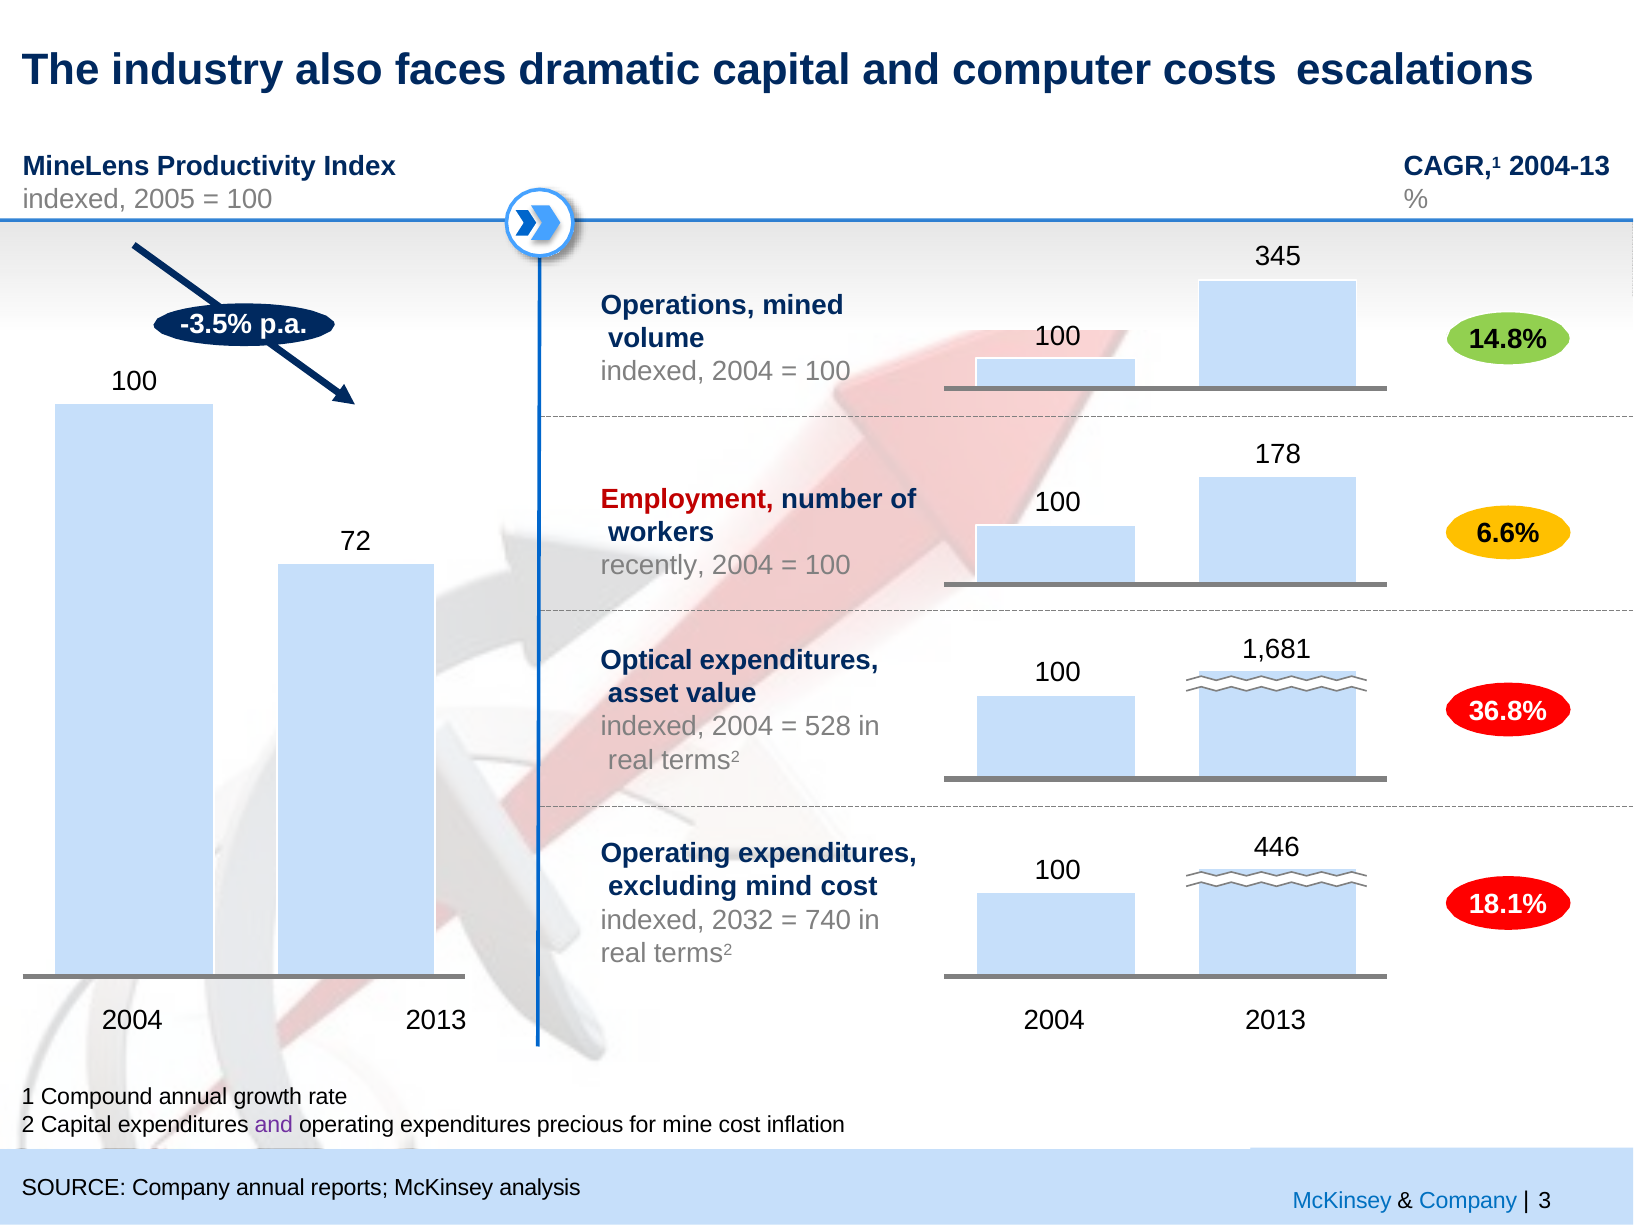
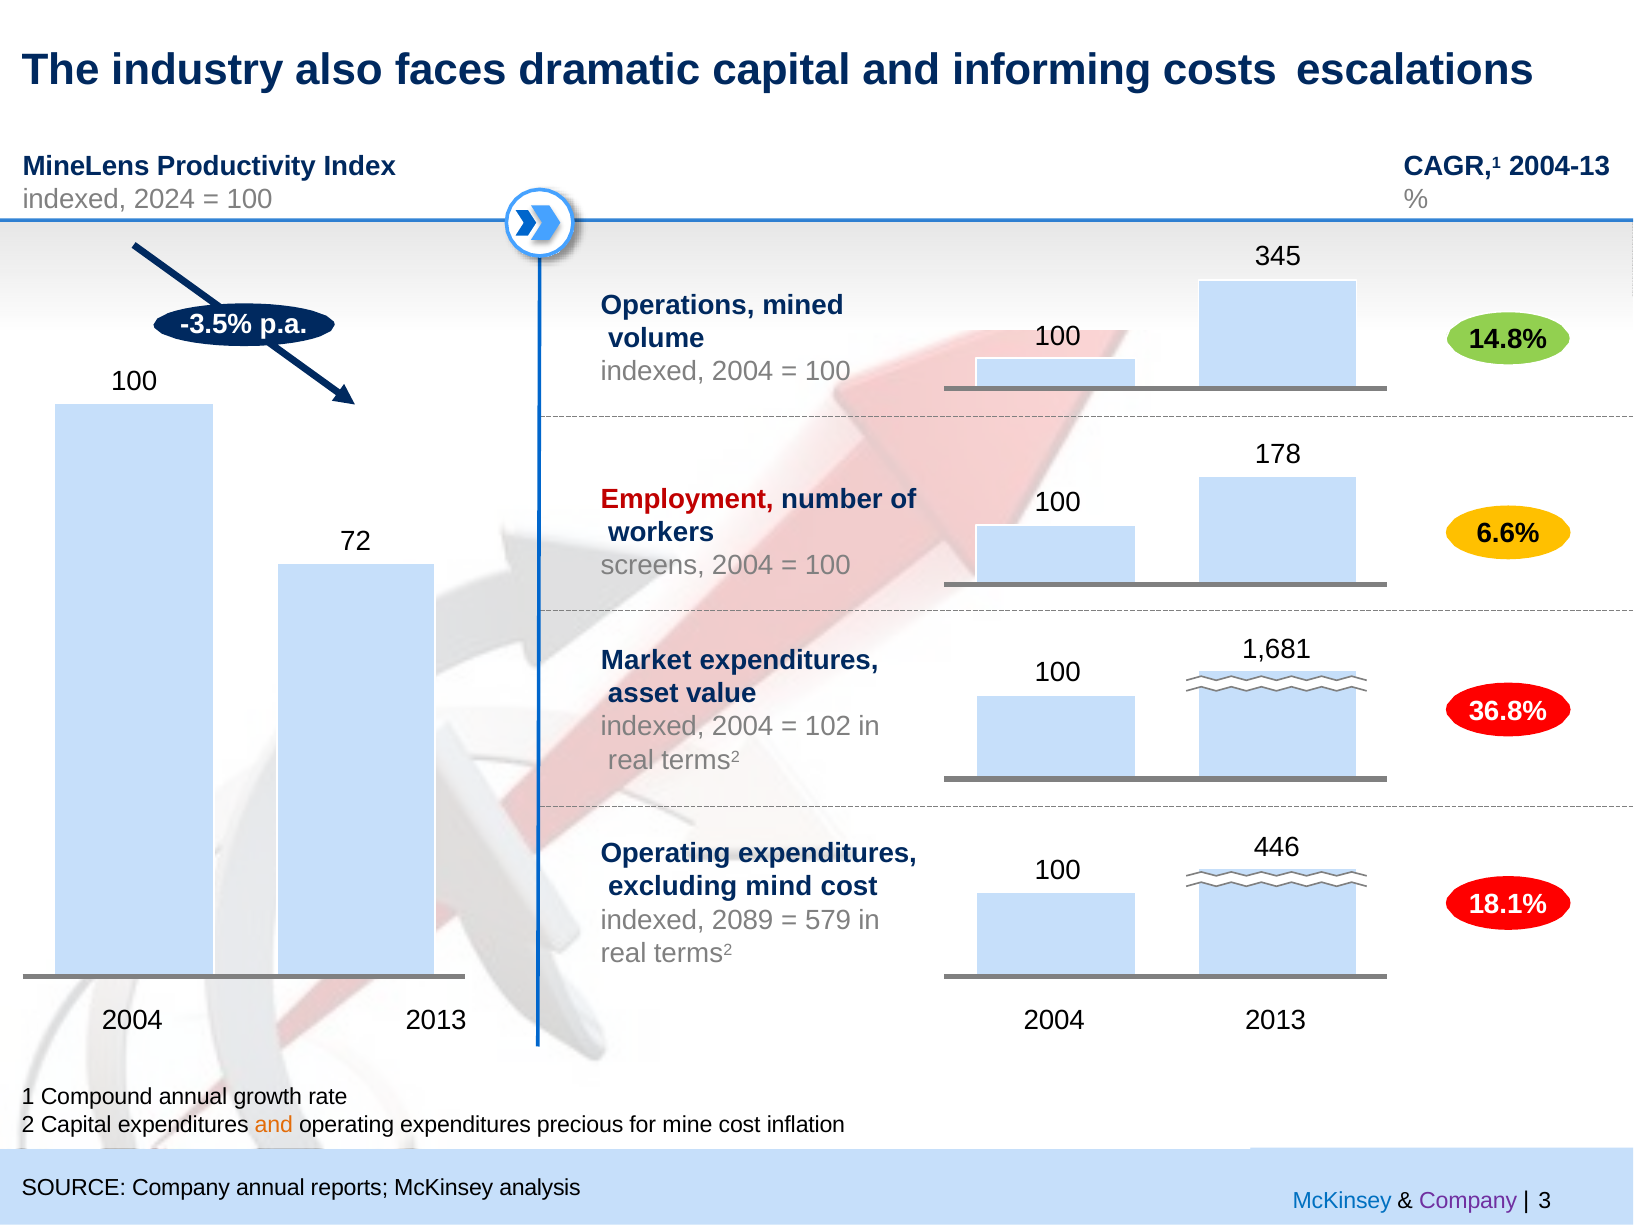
computer: computer -> informing
2005: 2005 -> 2024
recently: recently -> screens
Optical: Optical -> Market
528: 528 -> 102
2032: 2032 -> 2089
740: 740 -> 579
and at (274, 1125) colour: purple -> orange
Company at (1468, 1202) colour: blue -> purple
